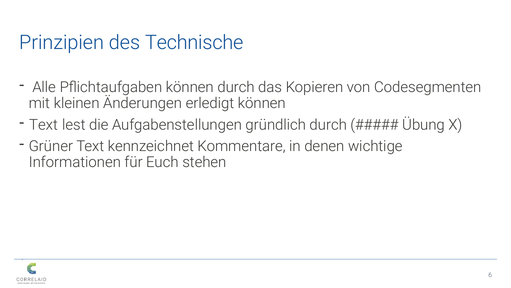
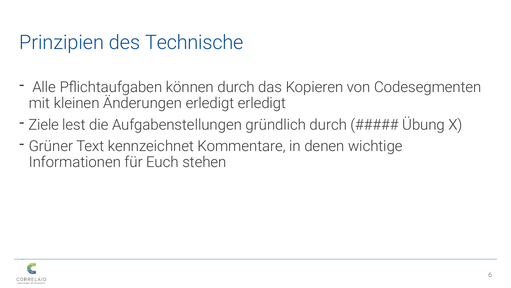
erledigt können: können -> erledigt
Text at (44, 125): Text -> Ziele
